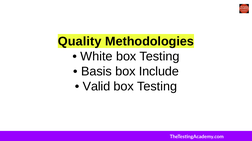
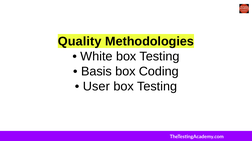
Include: Include -> Coding
Valid: Valid -> User
